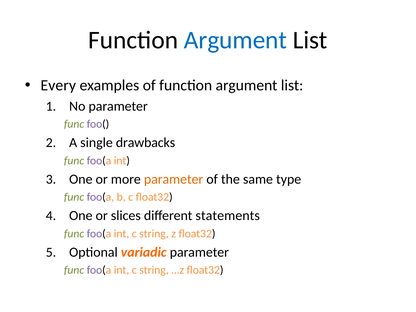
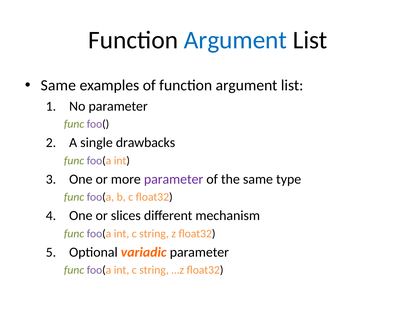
Every at (58, 85): Every -> Same
parameter at (174, 179) colour: orange -> purple
statements: statements -> mechanism
